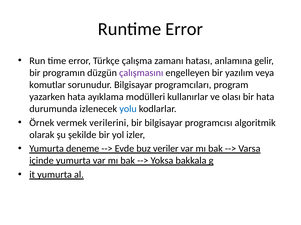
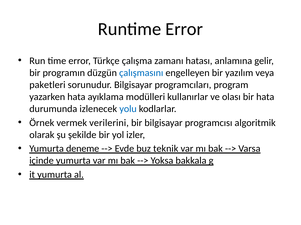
çalışmasını colour: purple -> blue
komutlar: komutlar -> paketleri
veriler: veriler -> teknik
